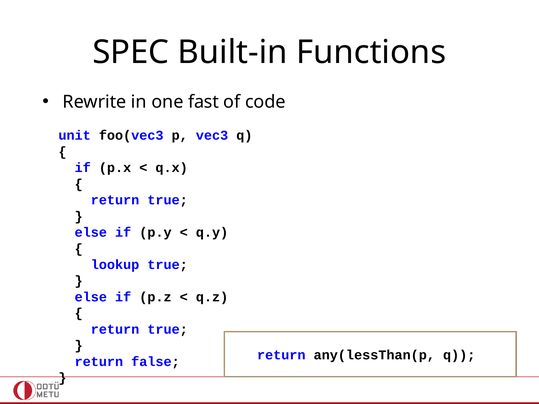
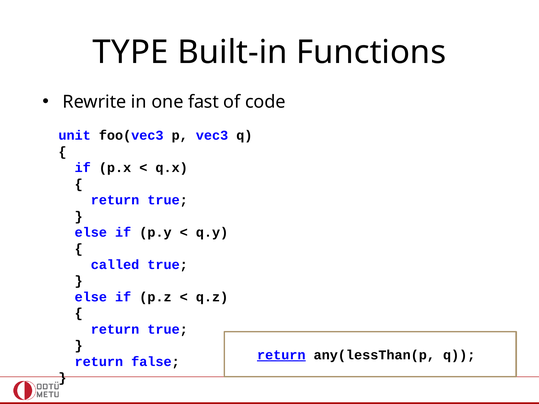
SPEC: SPEC -> TYPE
lookup: lookup -> called
return at (281, 355) underline: none -> present
